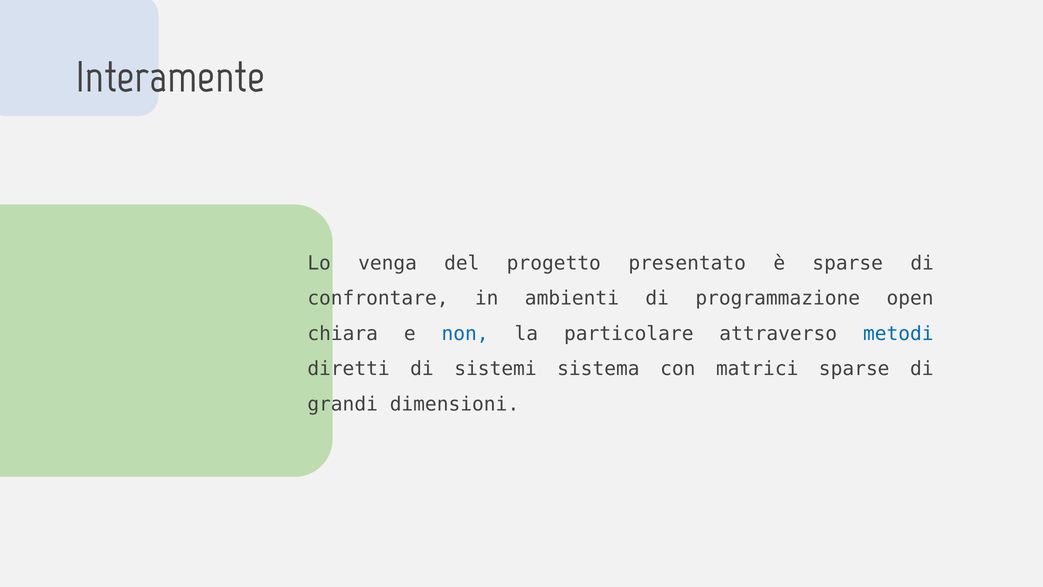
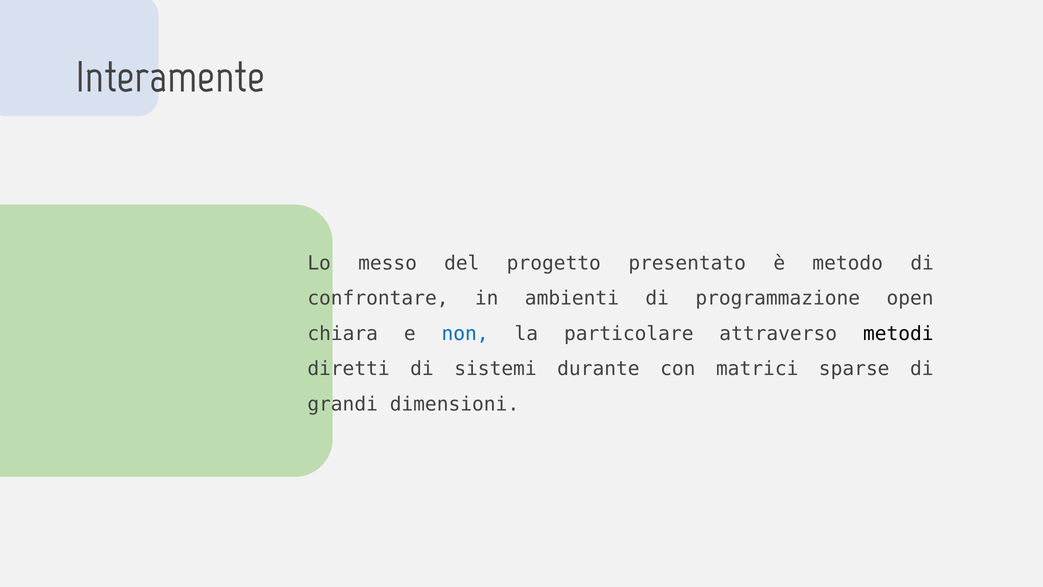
venga: venga -> messo
è sparse: sparse -> metodo
metodi colour: blue -> black
sistema: sistema -> durante
